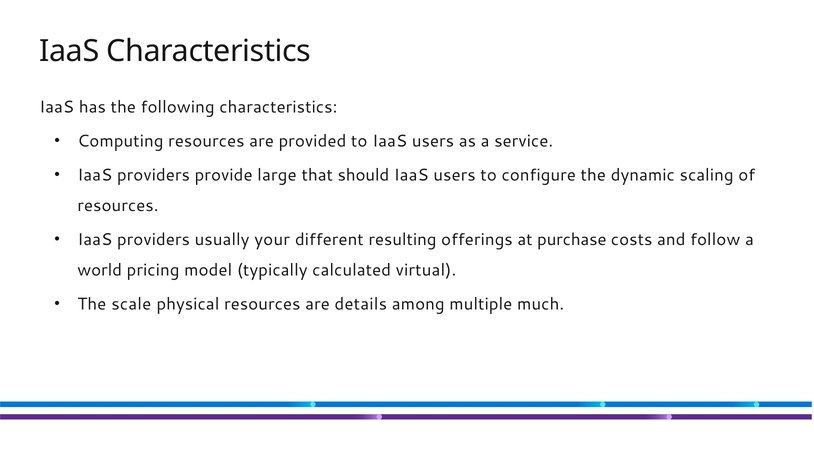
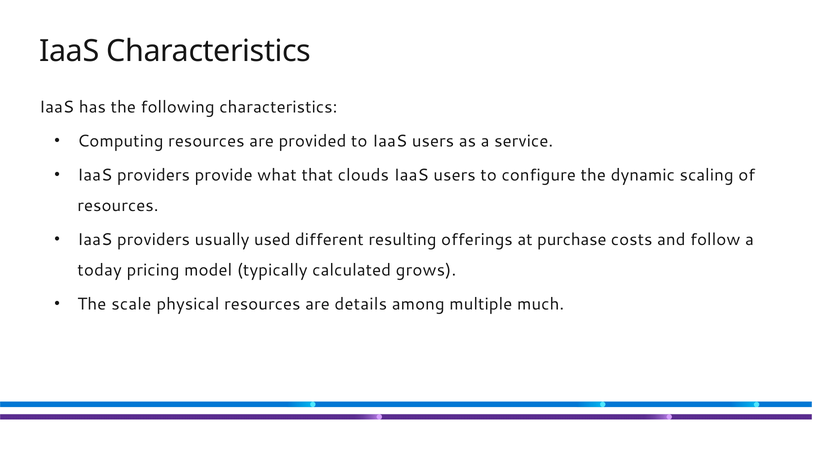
large: large -> what
should: should -> clouds
your: your -> used
world: world -> today
virtual: virtual -> grows
